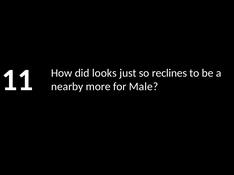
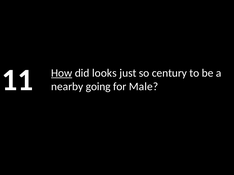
How underline: none -> present
reclines: reclines -> century
more: more -> going
